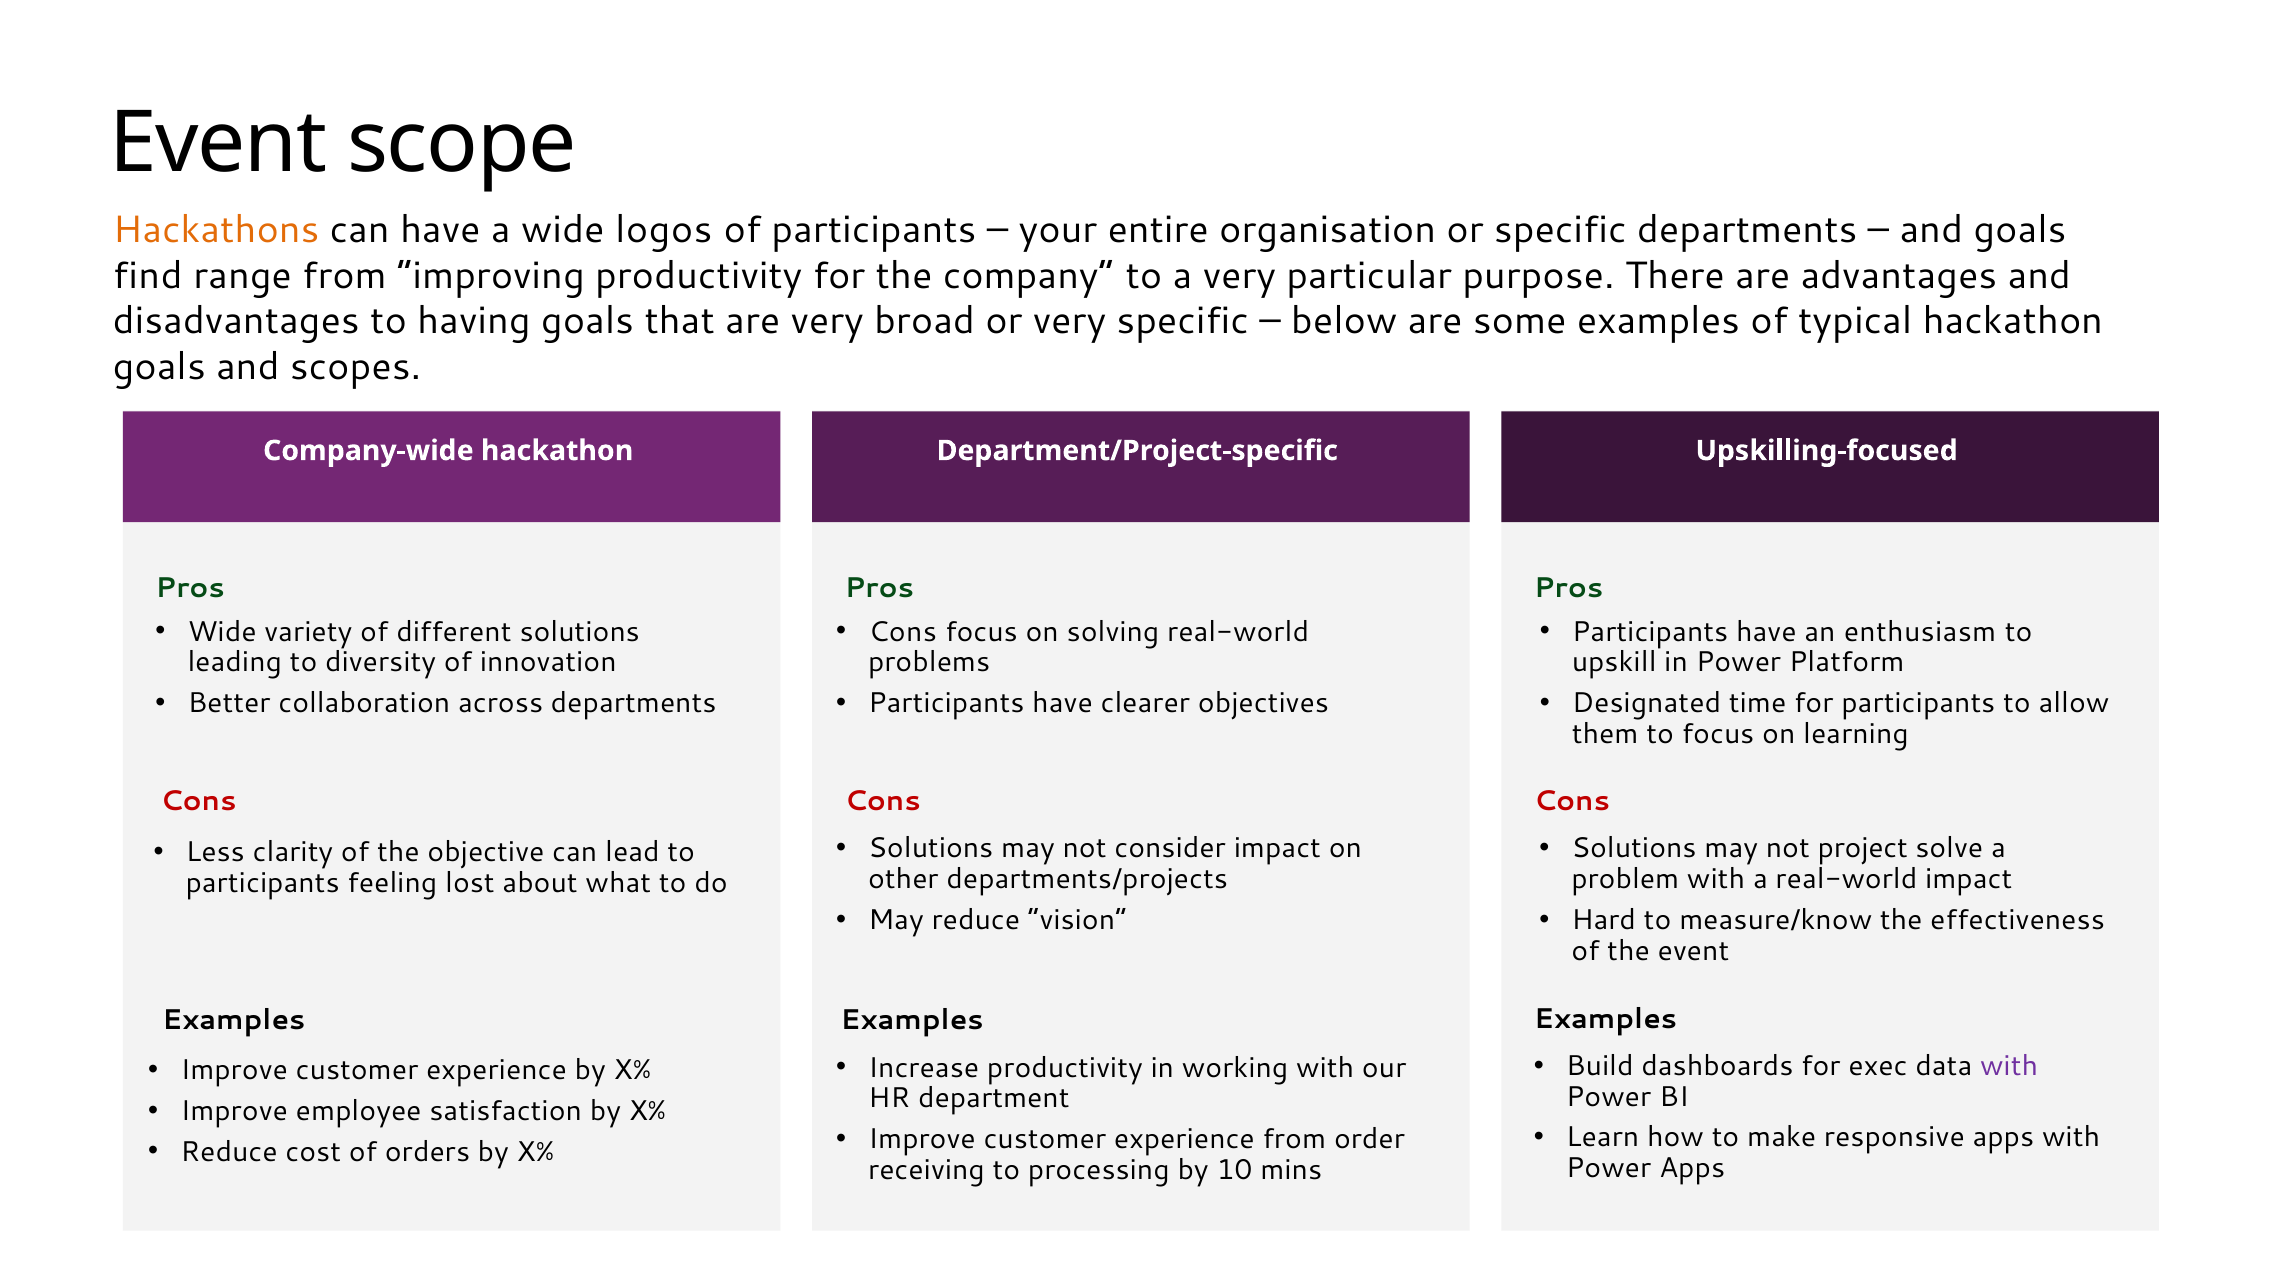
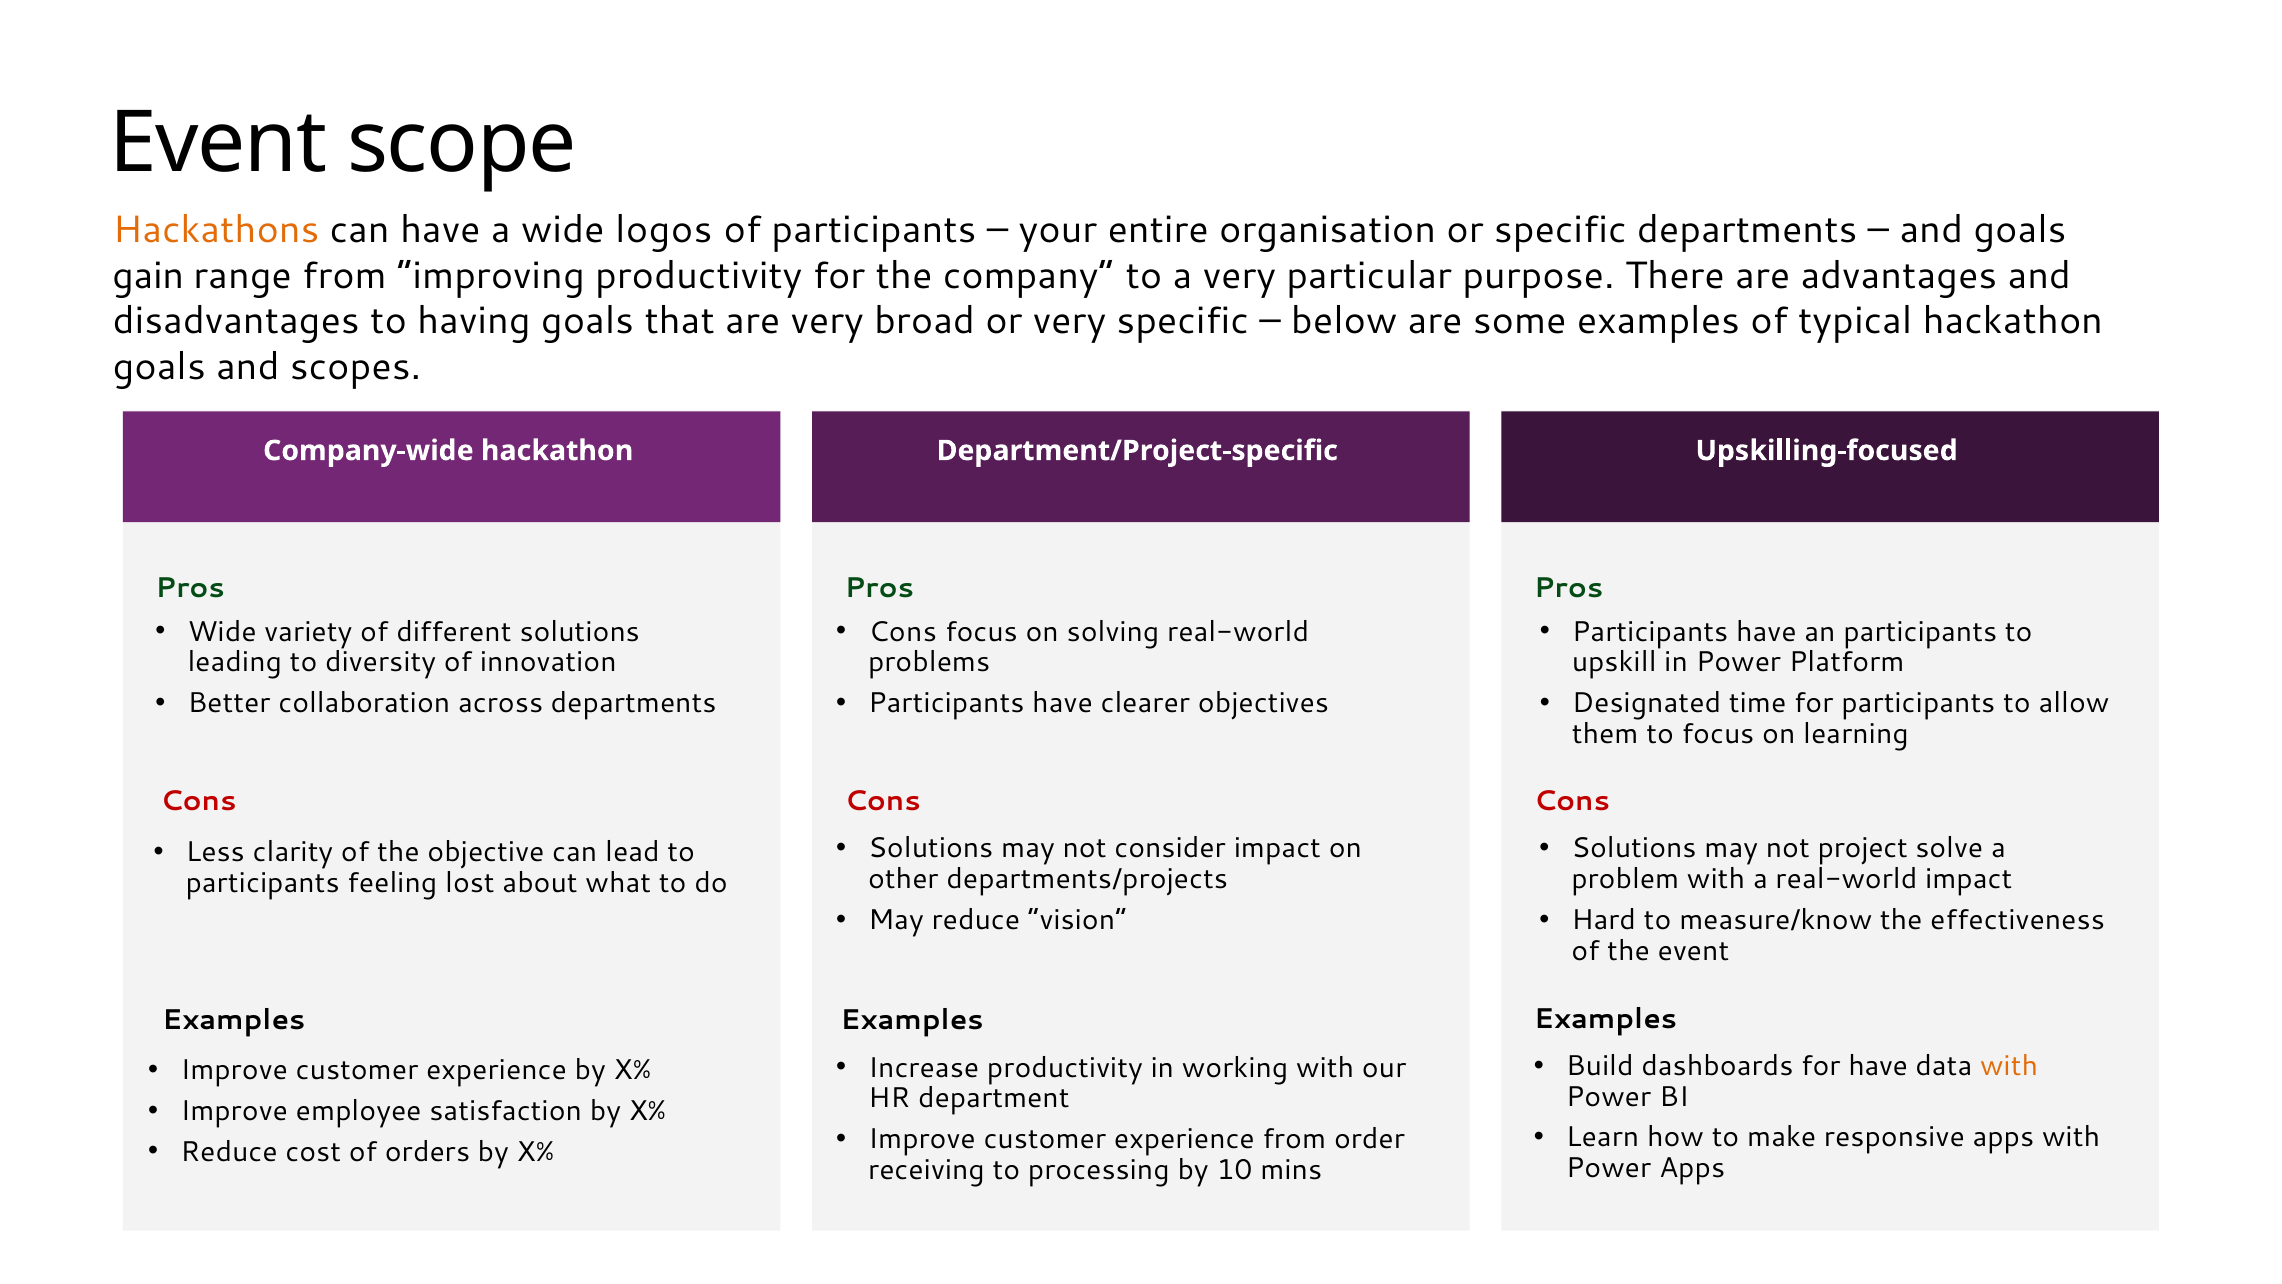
find: find -> gain
an enthusiasm: enthusiasm -> participants
for exec: exec -> have
with at (2009, 1066) colour: purple -> orange
